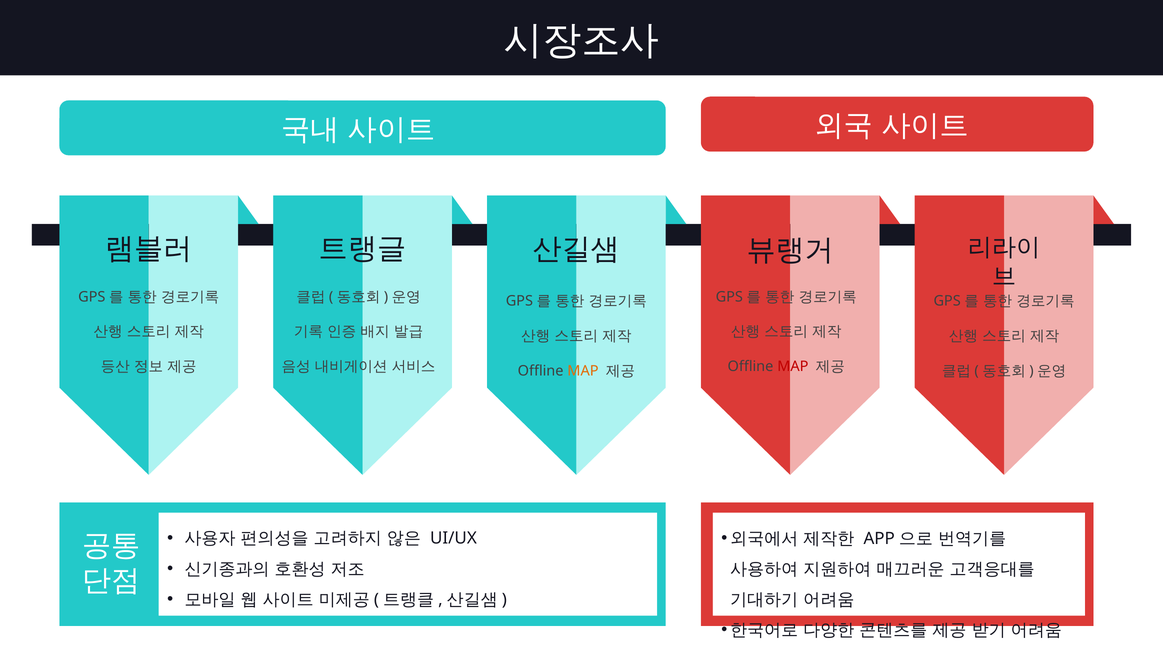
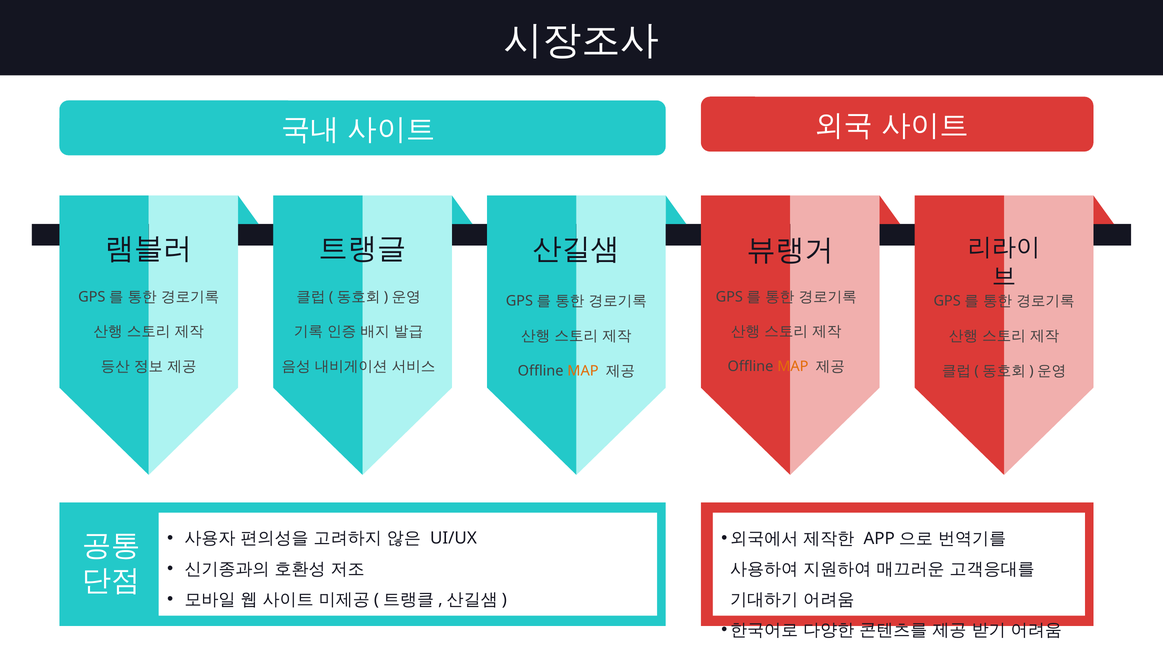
MAP at (793, 367) colour: red -> orange
